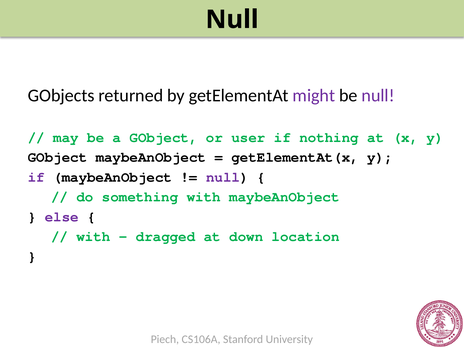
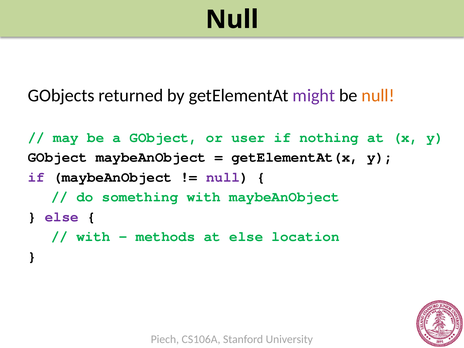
null at (378, 96) colour: purple -> orange
dragged: dragged -> methods
at down: down -> else
